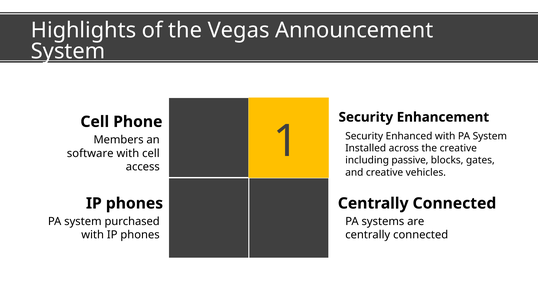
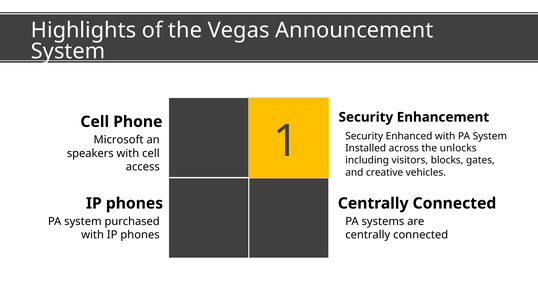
Members: Members -> Microsoft
the creative: creative -> unlocks
software: software -> speakers
passive: passive -> visitors
